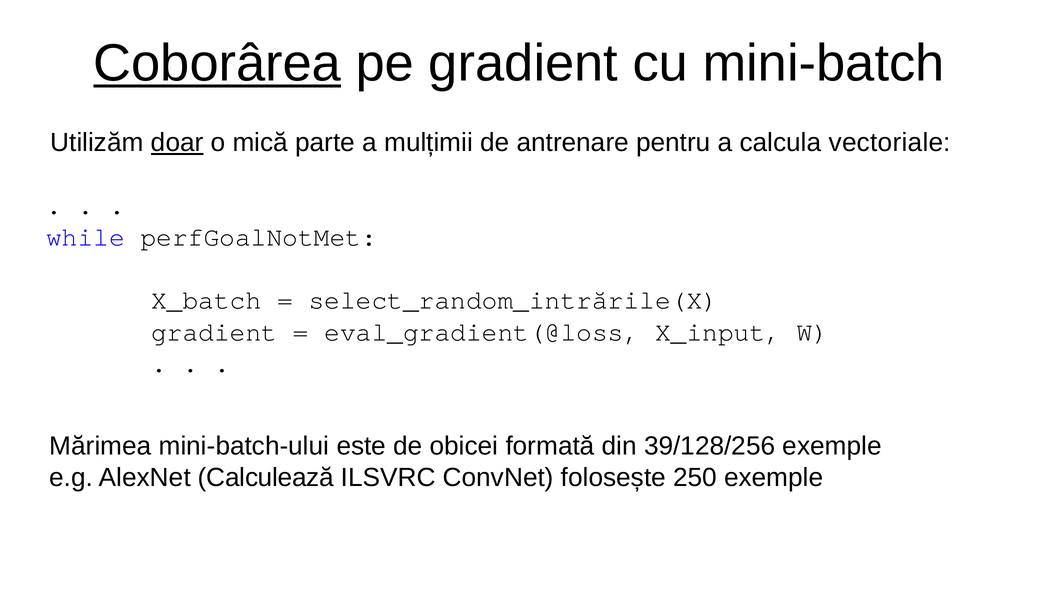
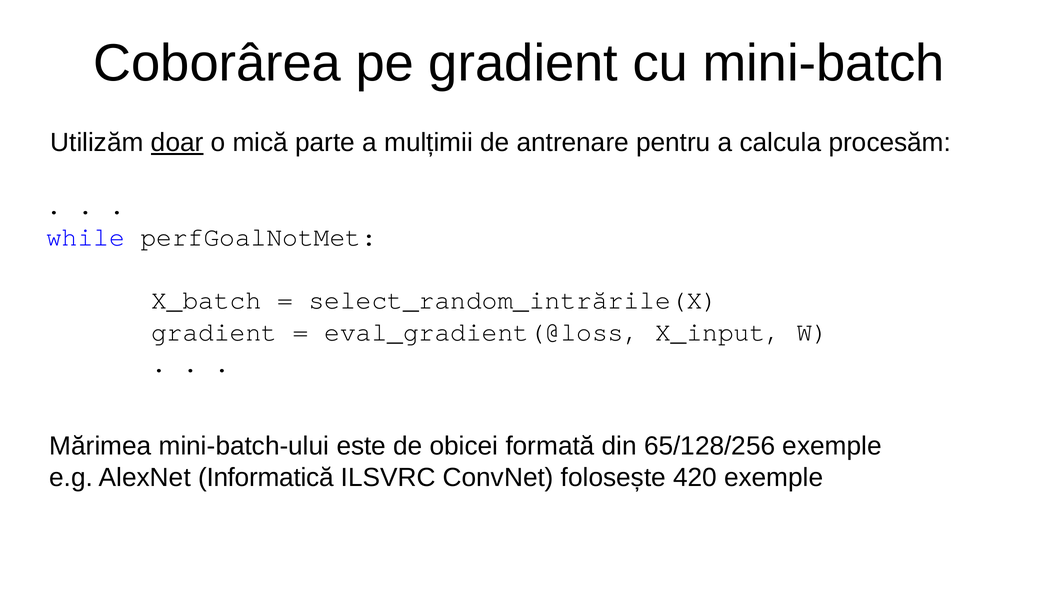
Coborârea underline: present -> none
vectoriale: vectoriale -> procesăm
39/128/256: 39/128/256 -> 65/128/256
Calculează: Calculează -> Informatică
250: 250 -> 420
